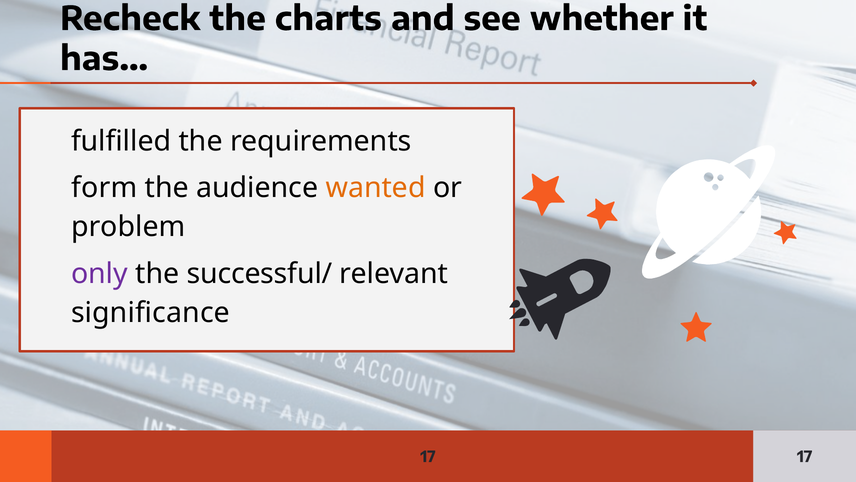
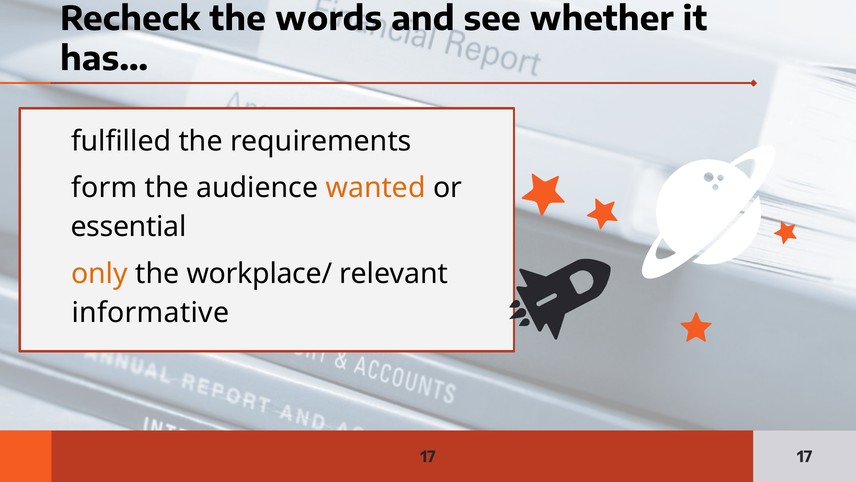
charts: charts -> words
problem: problem -> essential
only colour: purple -> orange
successful/: successful/ -> workplace/
significance: significance -> informative
